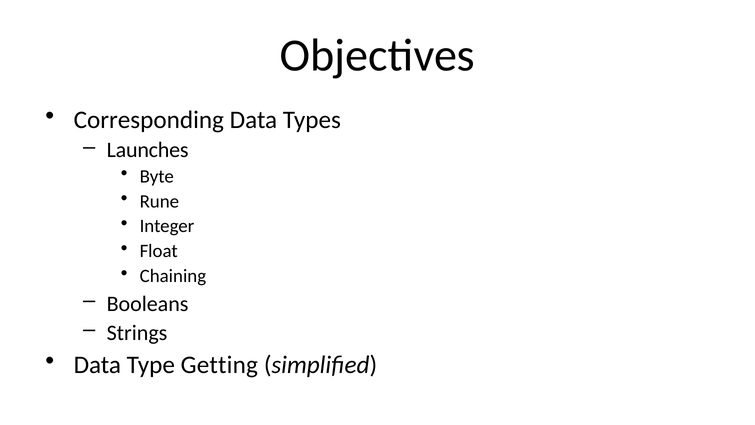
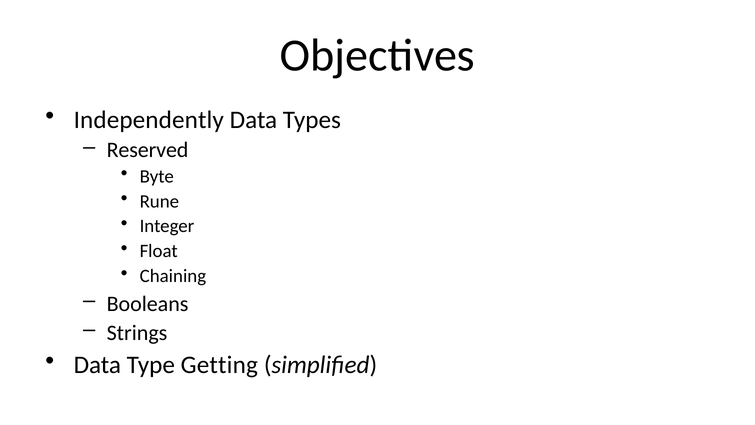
Corresponding: Corresponding -> Independently
Launches: Launches -> Reserved
